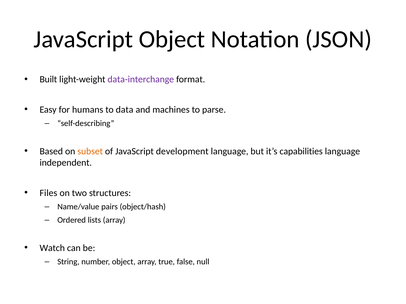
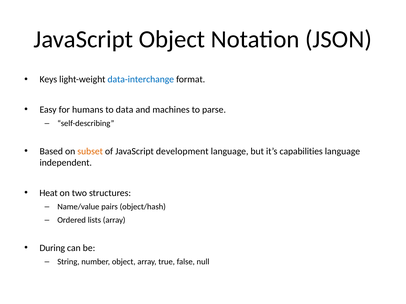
Built: Built -> Keys
data-interchange colour: purple -> blue
Files: Files -> Heat
Watch: Watch -> During
